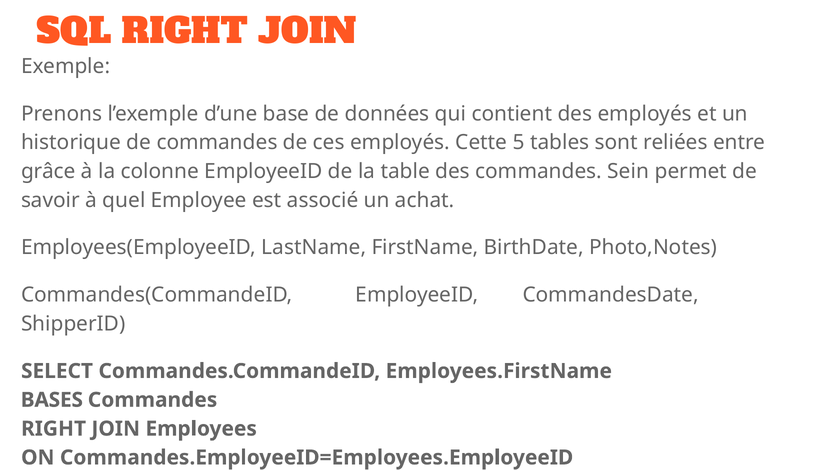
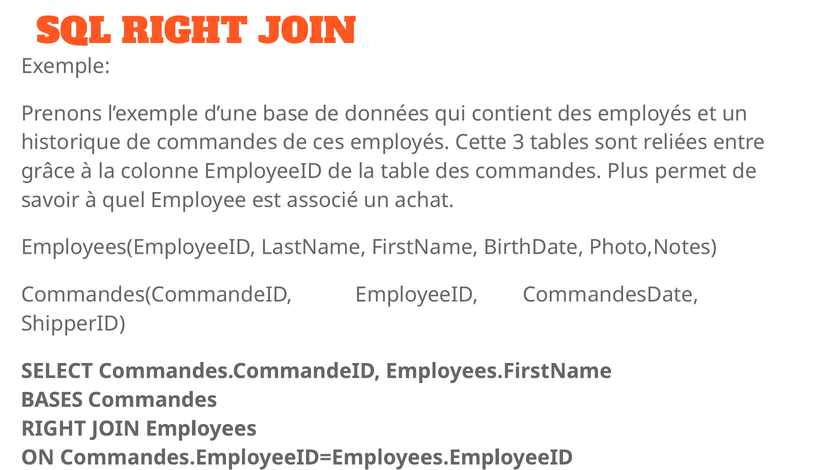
5: 5 -> 3
Sein: Sein -> Plus
